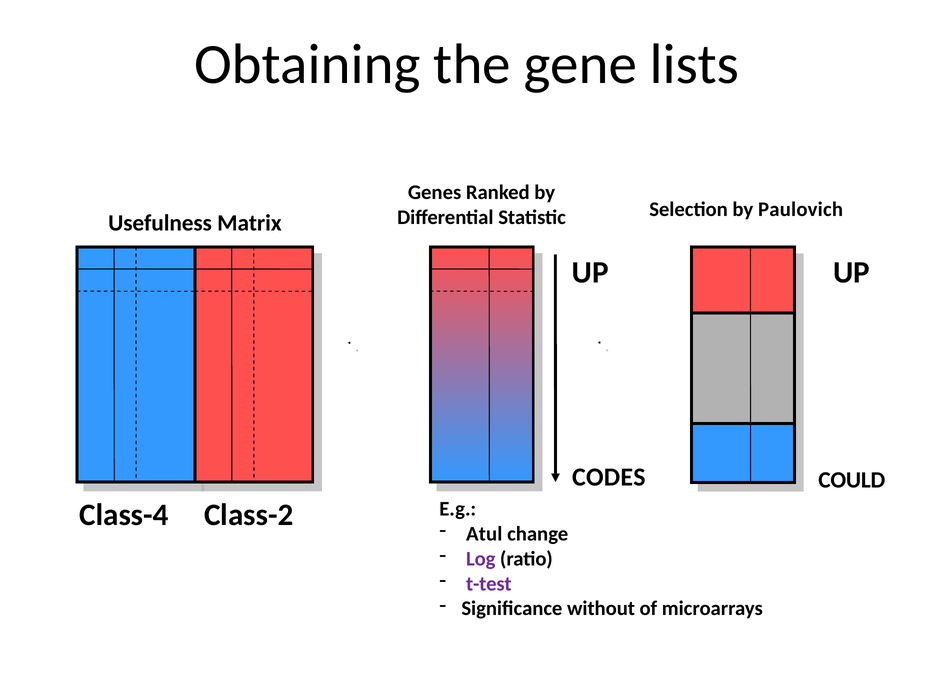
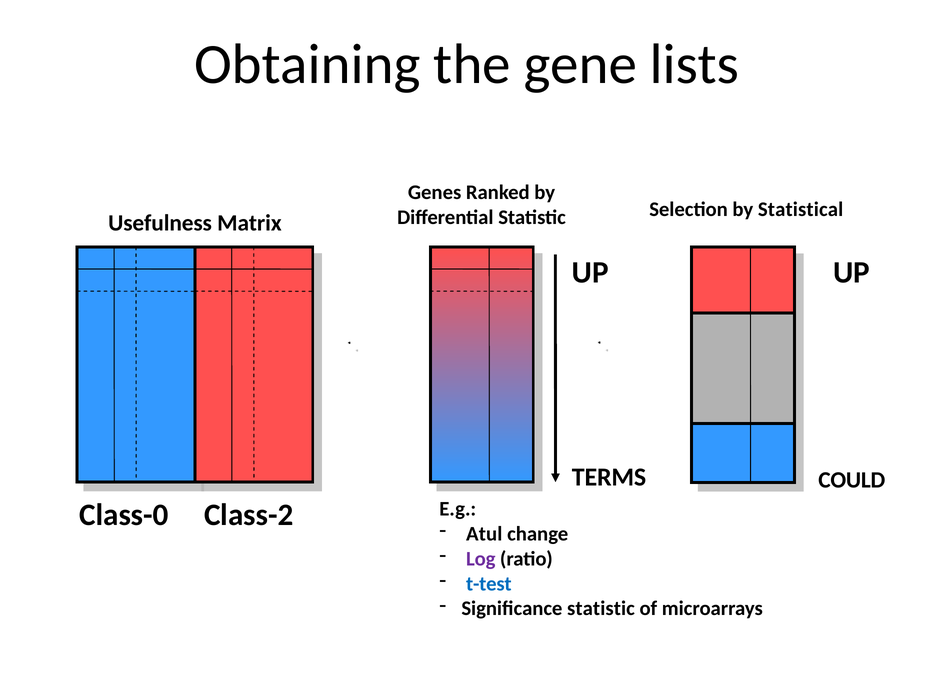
Paulovich: Paulovich -> Statistical
CODES: CODES -> TERMS
Class-4: Class-4 -> Class-0
t-test colour: purple -> blue
Significance without: without -> statistic
